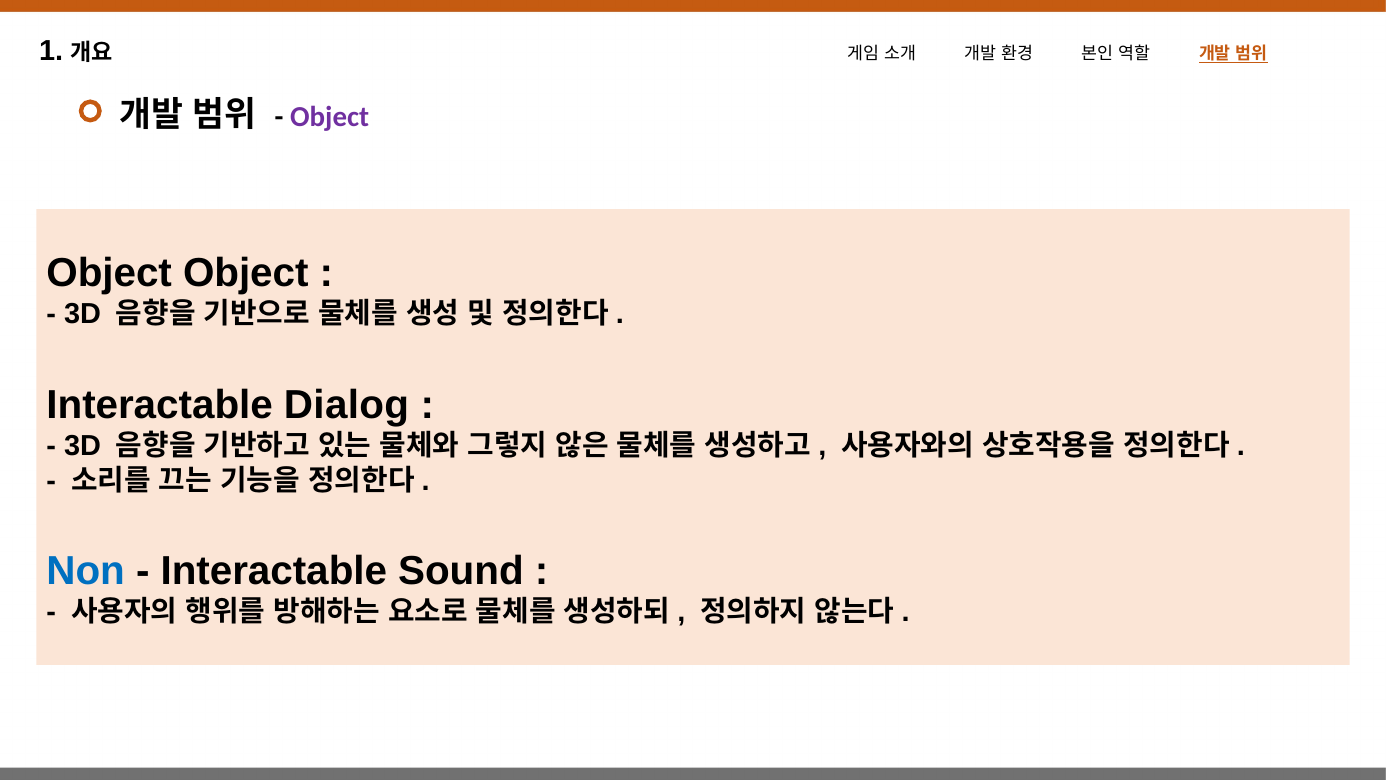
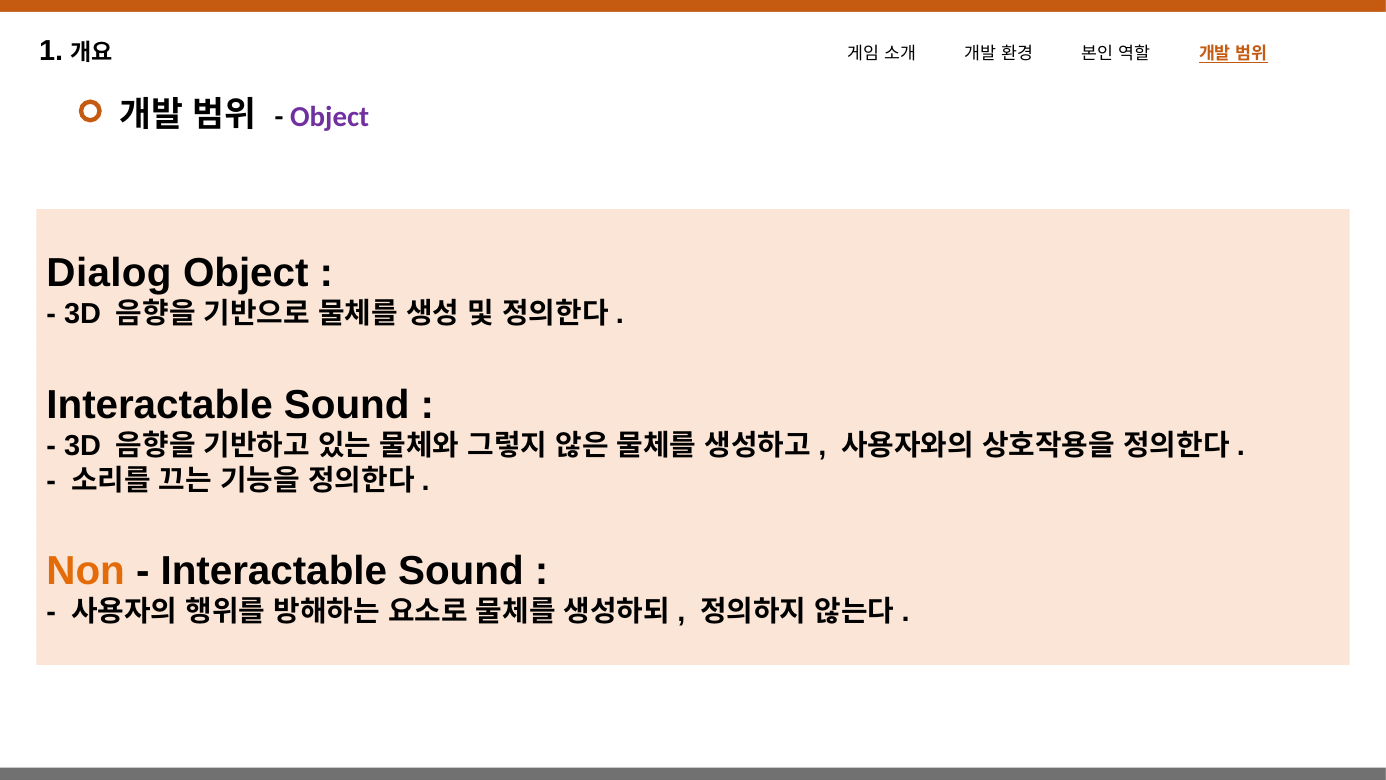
Object at (109, 273): Object -> Dialog
Dialog at (347, 405): Dialog -> Sound
Non colour: blue -> orange
